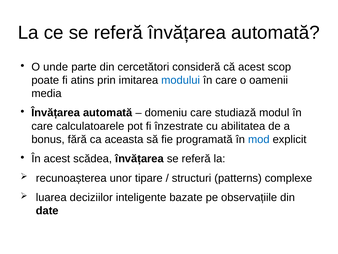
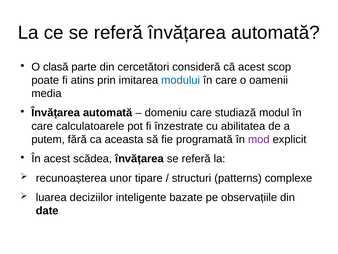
unde: unde -> clasă
bonus: bonus -> putem
mod colour: blue -> purple
